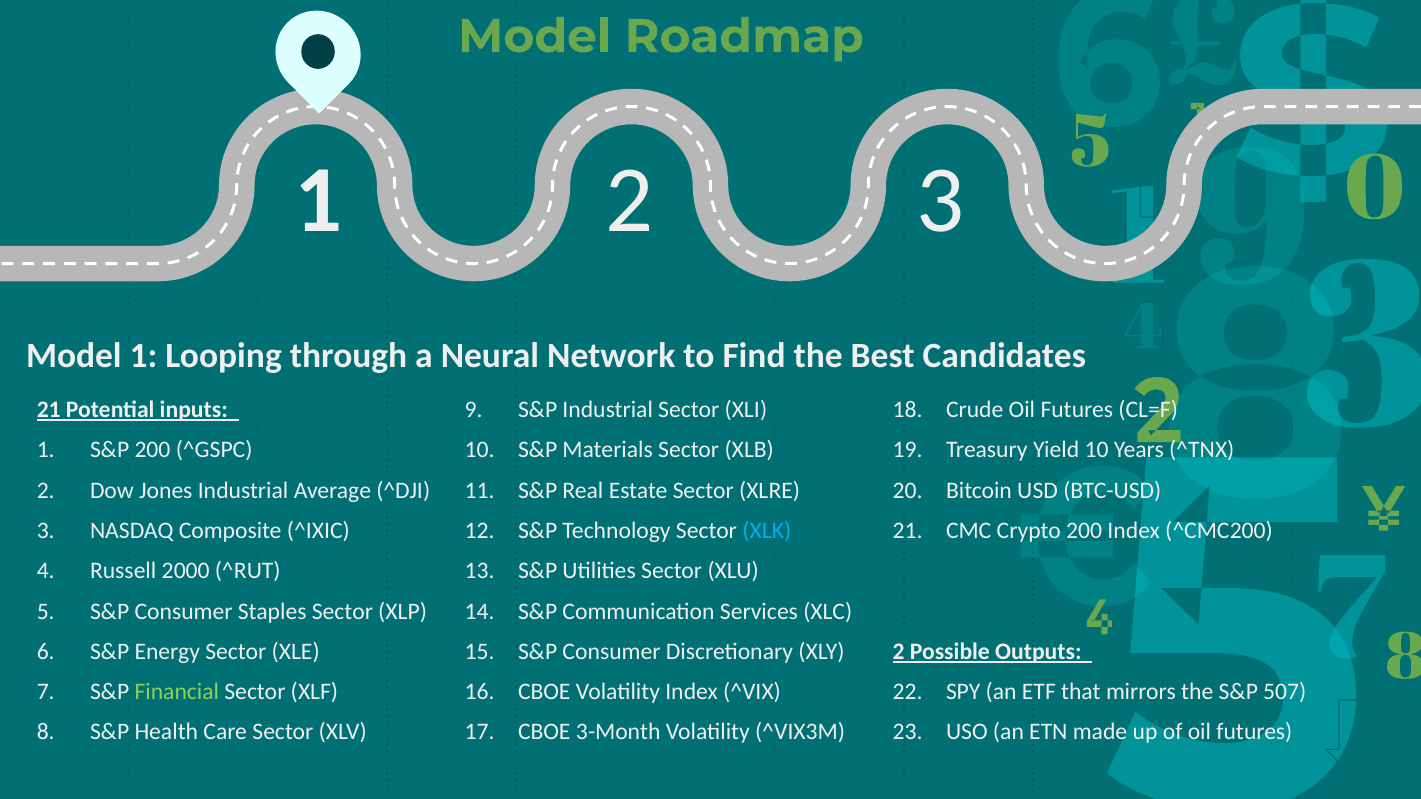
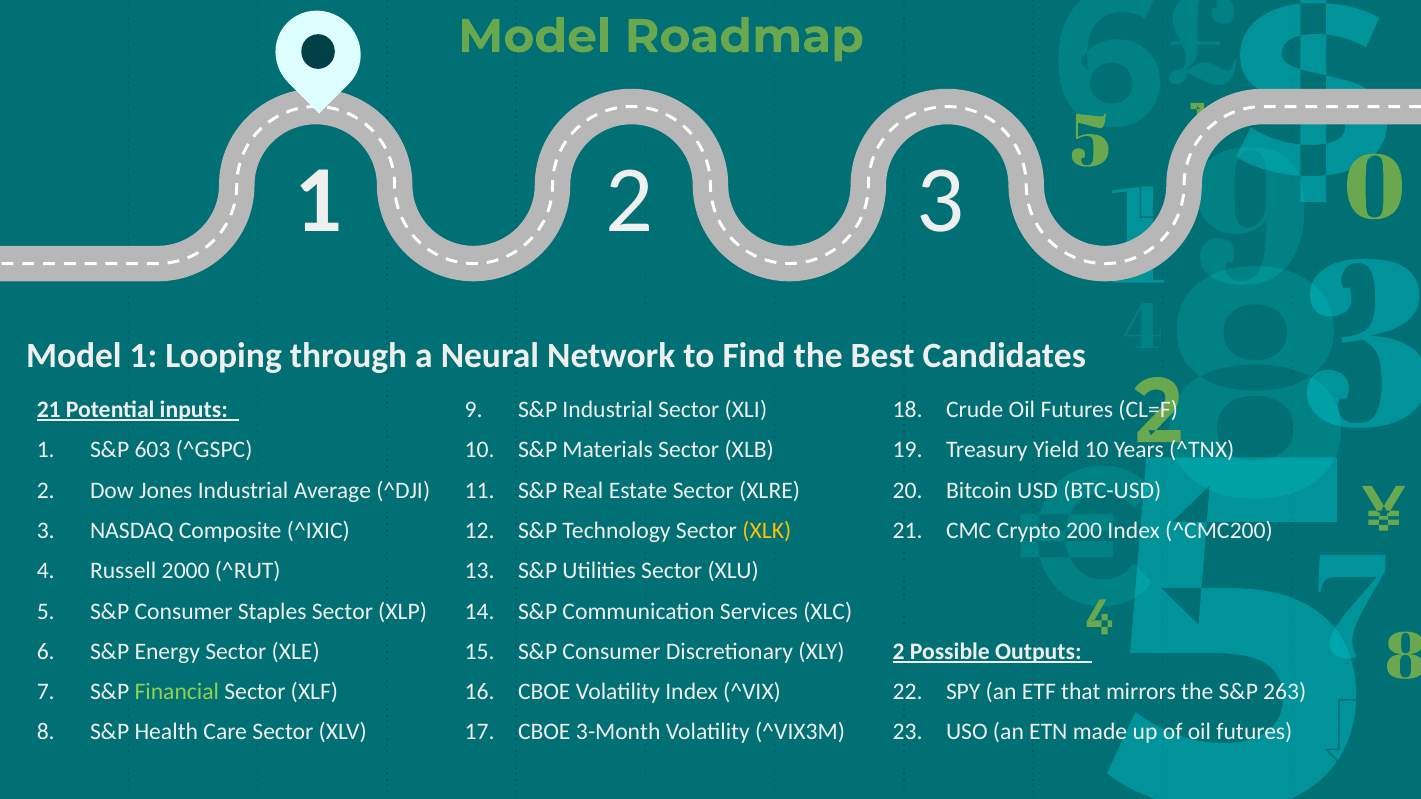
S&P 200: 200 -> 603
XLK colour: light blue -> yellow
507: 507 -> 263
